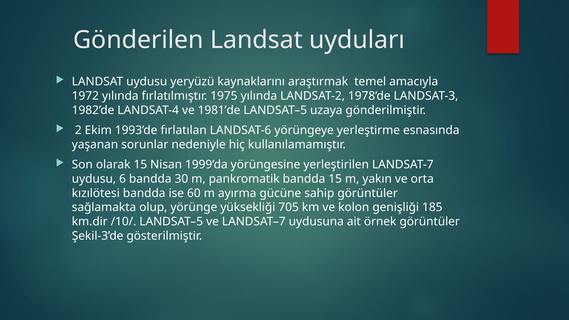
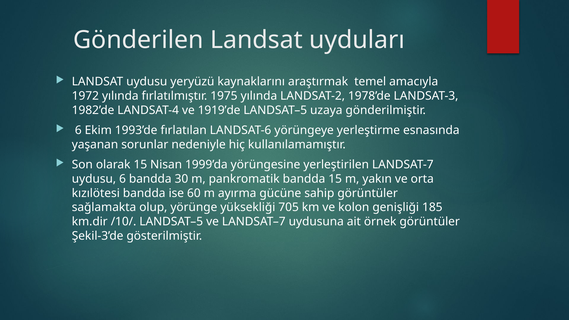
1981’de: 1981’de -> 1919’de
2 at (78, 130): 2 -> 6
